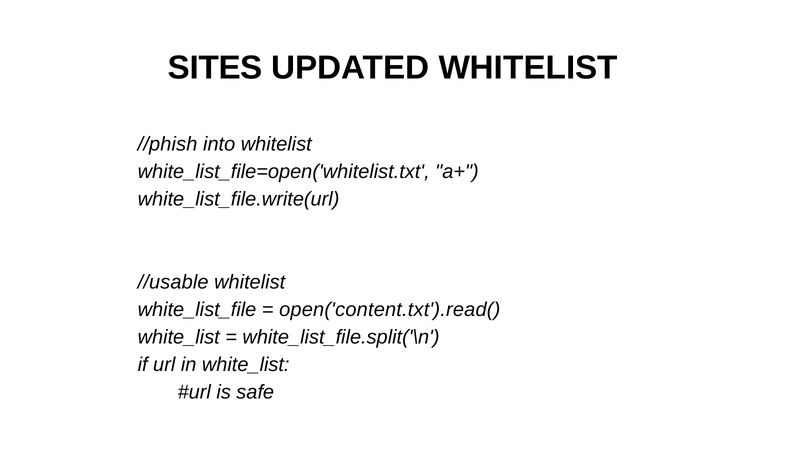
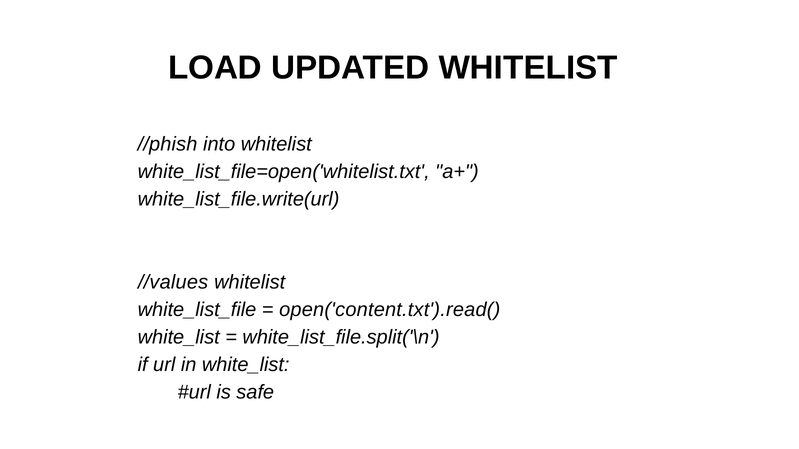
SITES: SITES -> LOAD
//usable: //usable -> //values
